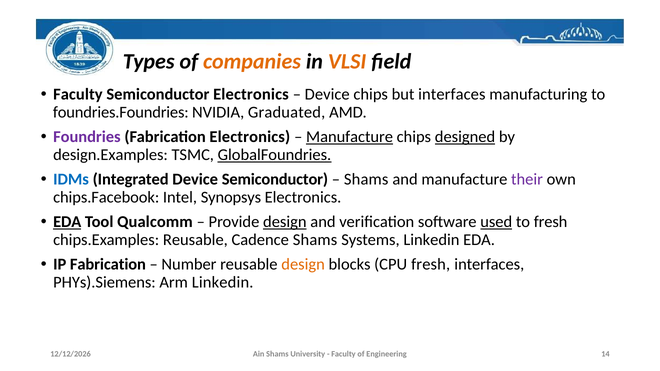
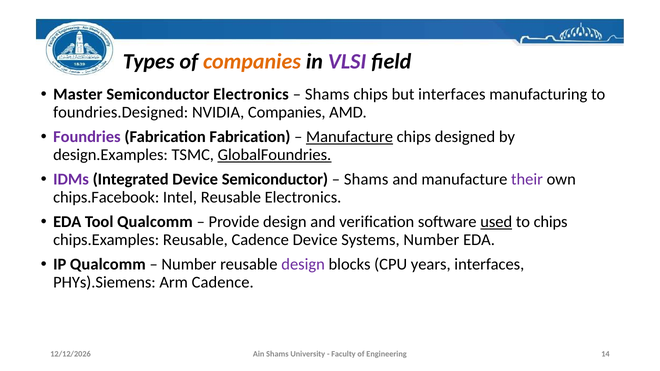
VLSI colour: orange -> purple
Faculty at (78, 95): Faculty -> Master
Device at (327, 95): Device -> Shams
foundries.Foundries: foundries.Foundries -> foundries.Designed
NVIDIA Graduated: Graduated -> Companies
Fabrication Electronics: Electronics -> Fabrication
designed underline: present -> none
IDMs colour: blue -> purple
Intel Synopsys: Synopsys -> Reusable
EDA at (67, 222) underline: present -> none
design at (285, 222) underline: present -> none
to fresh: fresh -> chips
Cadence Shams: Shams -> Device
Systems Linkedin: Linkedin -> Number
IP Fabrication: Fabrication -> Qualcomm
design at (303, 265) colour: orange -> purple
CPU fresh: fresh -> years
Arm Linkedin: Linkedin -> Cadence
